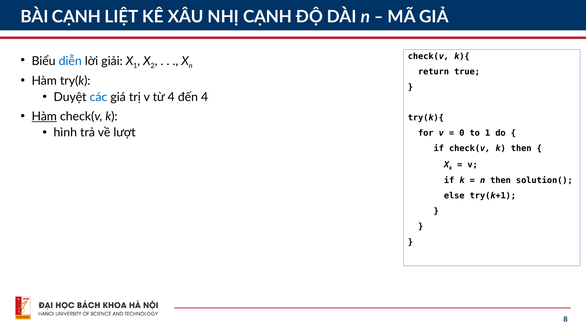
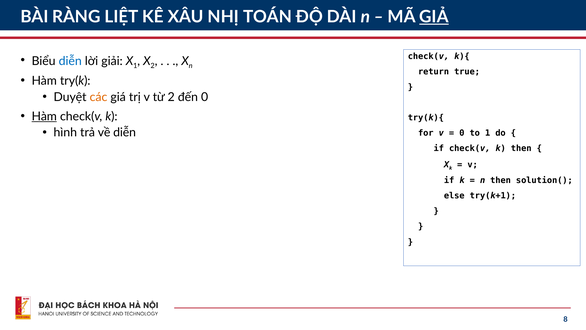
BÀI CẠNH: CẠNH -> RÀNG
NHỊ CẠNH: CẠNH -> TOÁN
GIẢ underline: none -> present
các colour: blue -> orange
từ 4: 4 -> 2
đến 4: 4 -> 0
về lượt: lượt -> diễn
